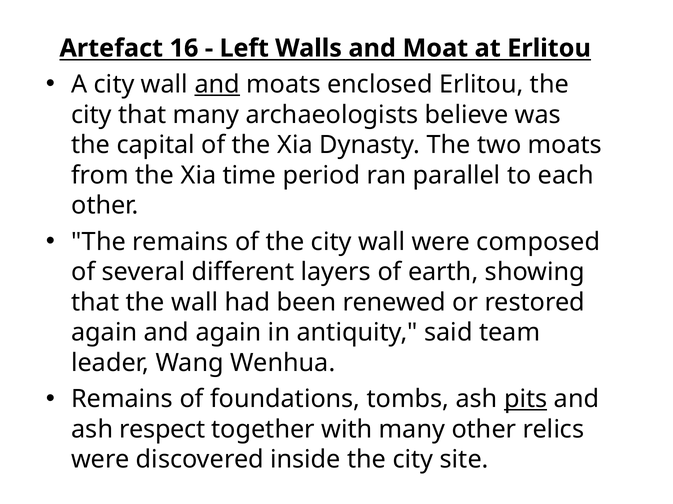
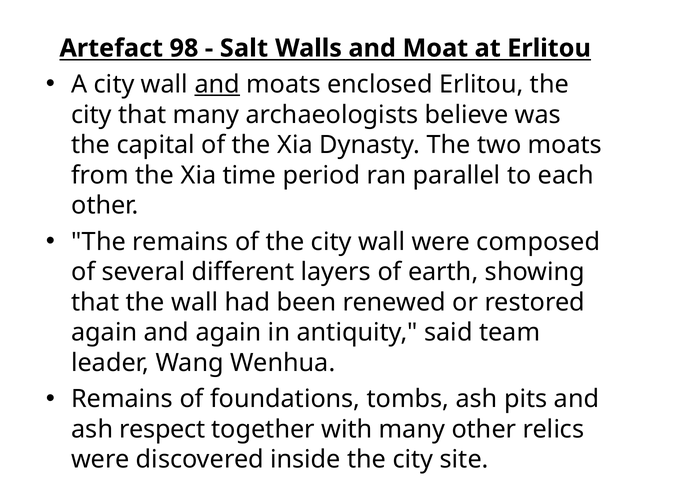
16: 16 -> 98
Left: Left -> Salt
pits underline: present -> none
